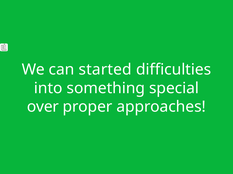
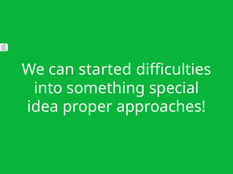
over: over -> idea
